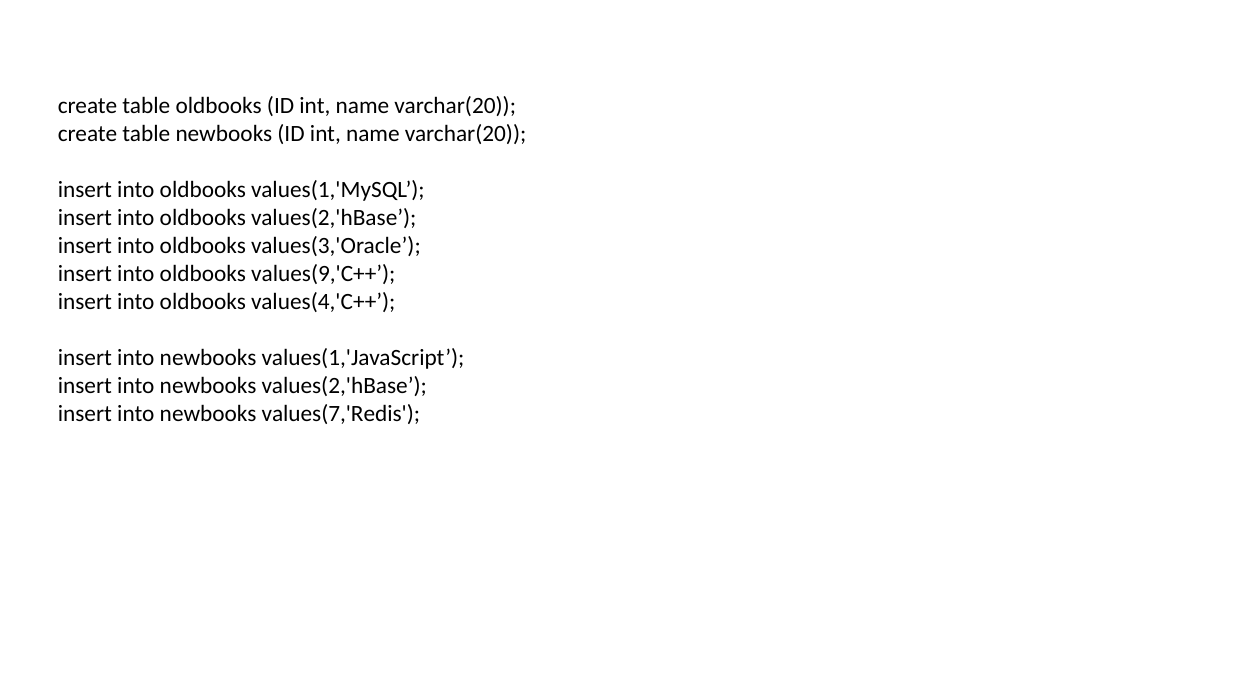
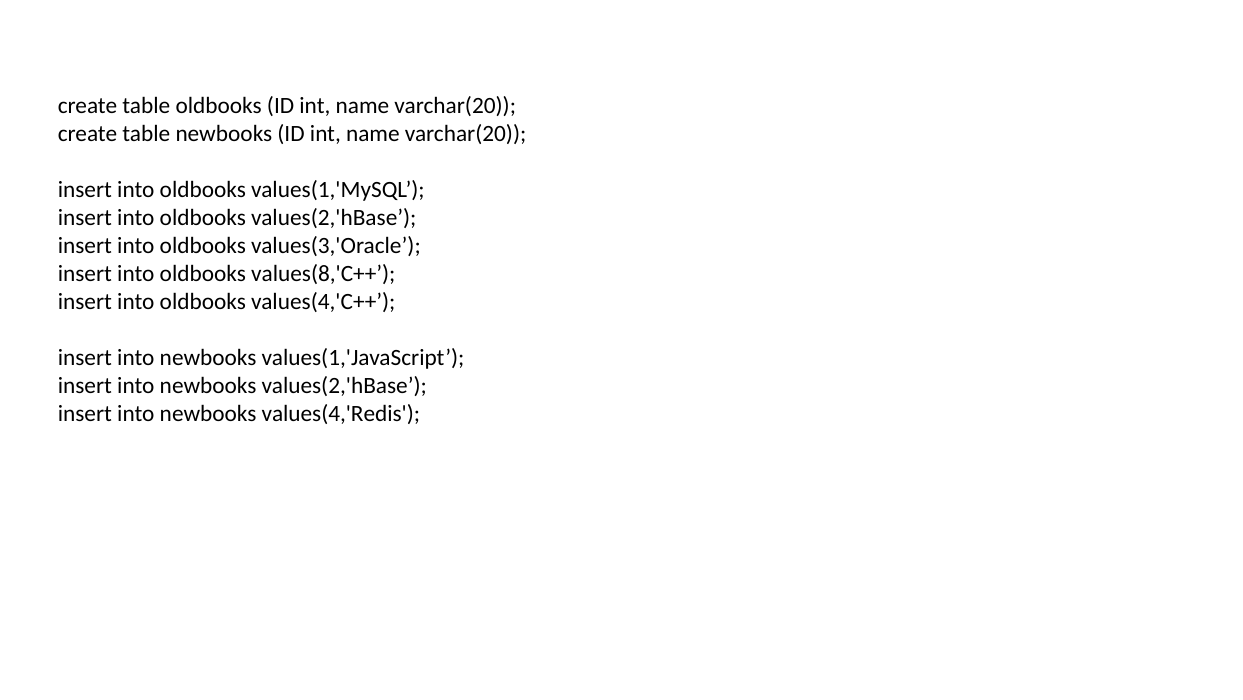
values(9,'C++: values(9,'C++ -> values(8,'C++
values(7,'Redis: values(7,'Redis -> values(4,'Redis
